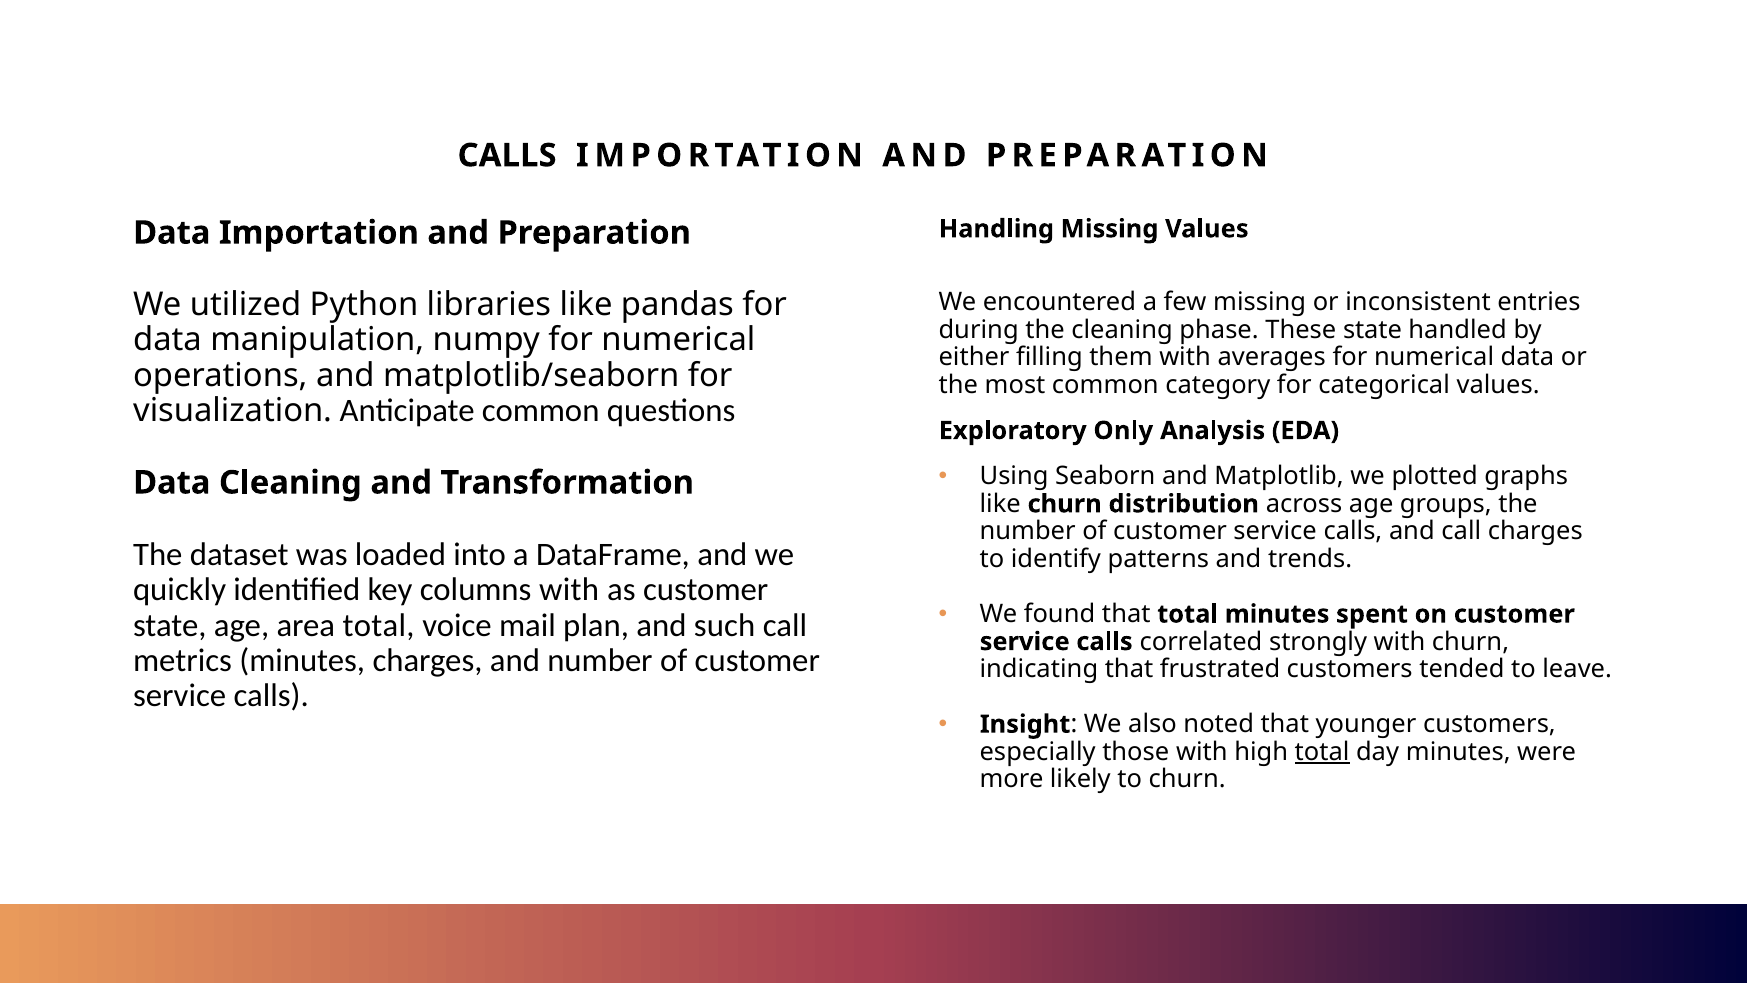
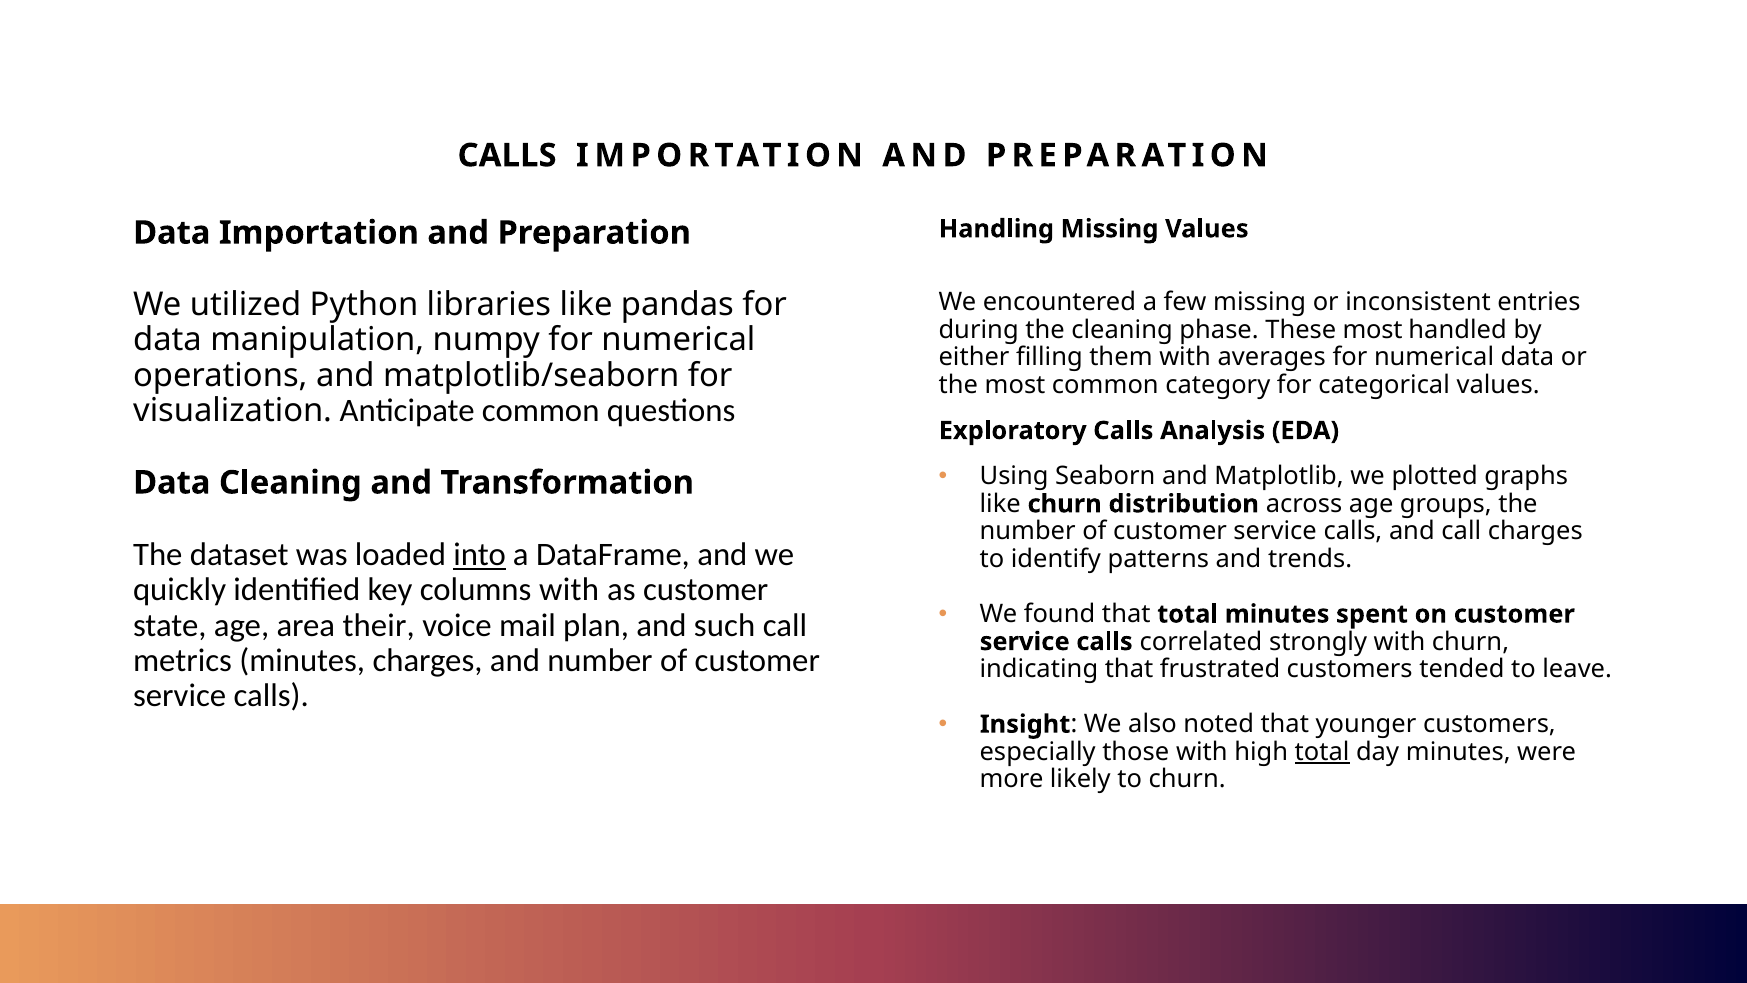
These state: state -> most
Exploratory Only: Only -> Calls
into underline: none -> present
area total: total -> their
